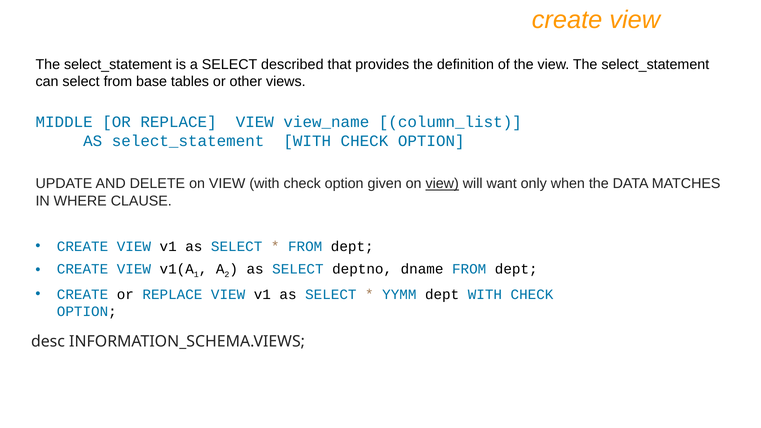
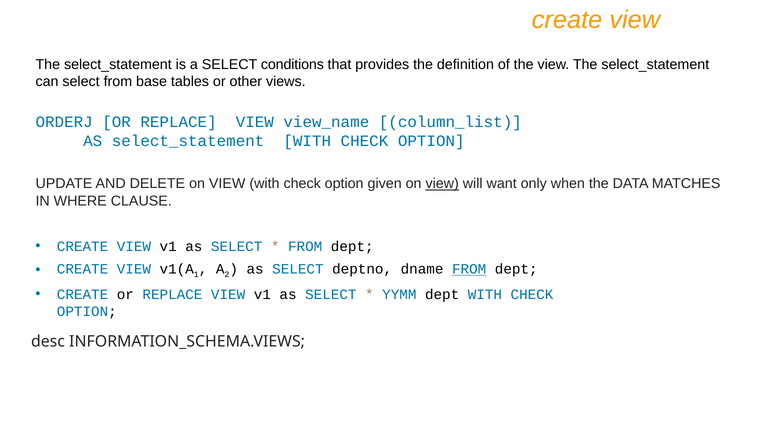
described: described -> conditions
MIDDLE: MIDDLE -> ORDERJ
FROM at (469, 269) underline: none -> present
